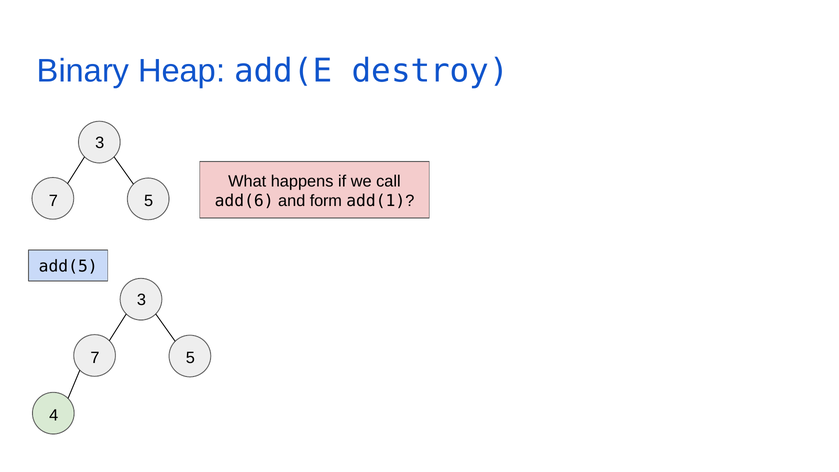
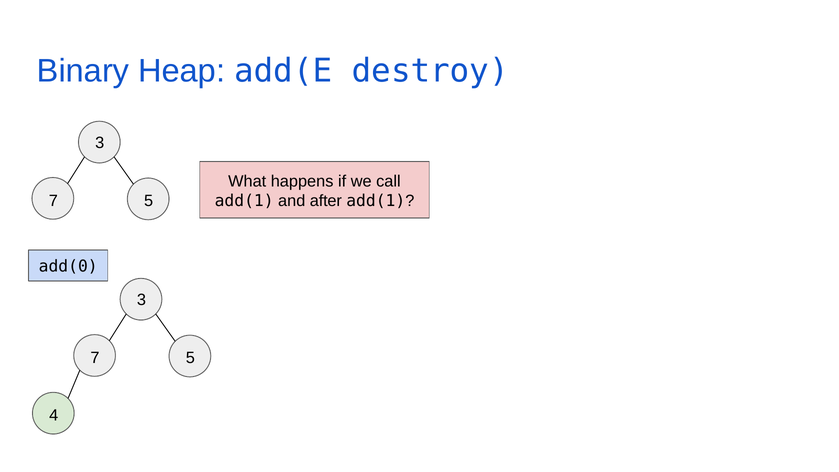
add(6 at (244, 201): add(6 -> add(1
form: form -> after
add(5: add(5 -> add(0
